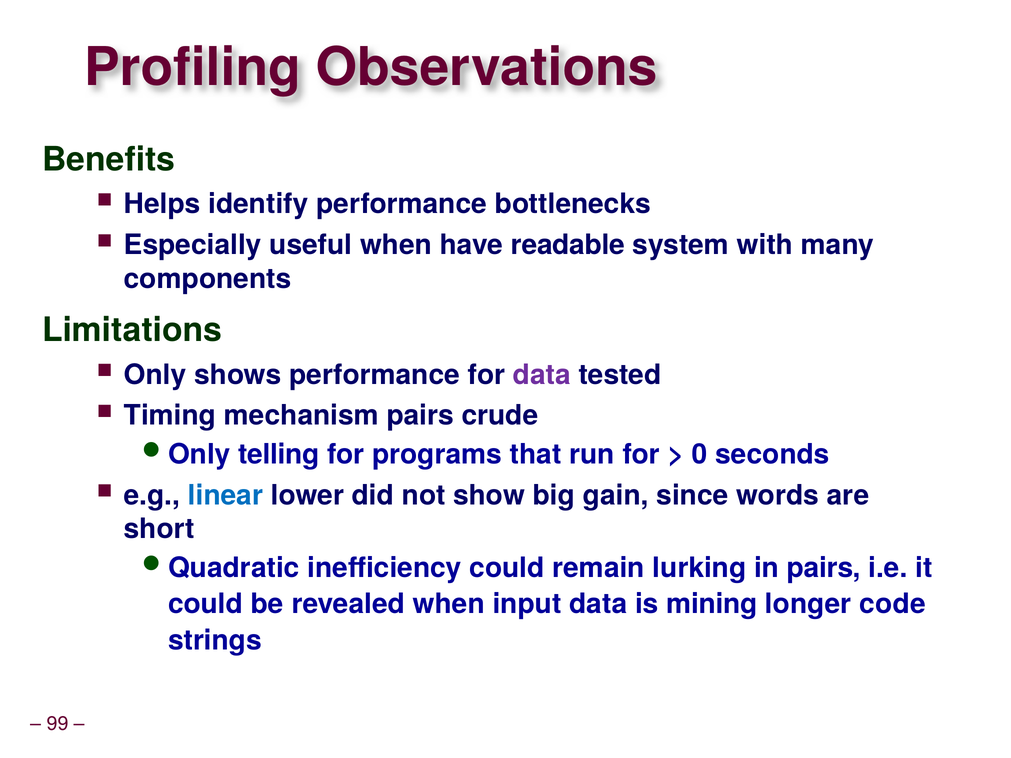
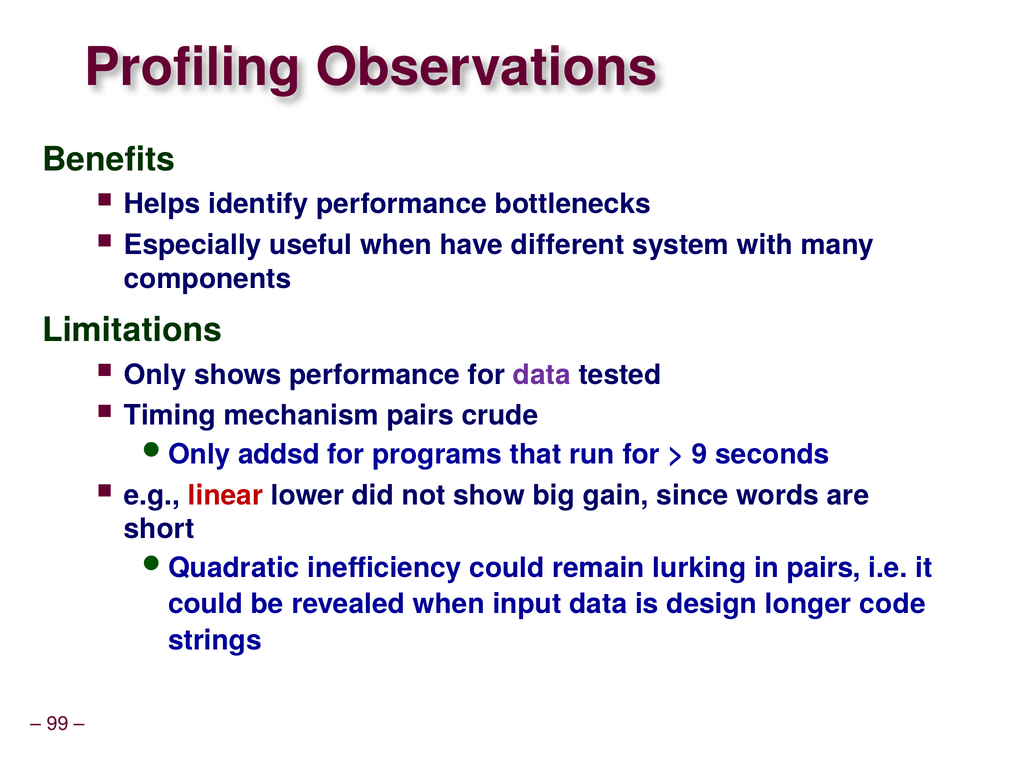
readable: readable -> different
telling: telling -> addsd
0: 0 -> 9
linear colour: blue -> red
mining: mining -> design
